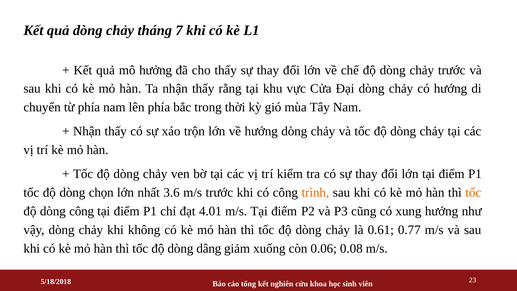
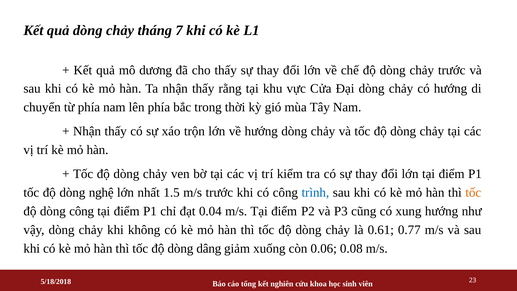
hưởng: hưởng -> dương
chọn: chọn -> nghệ
3.6: 3.6 -> 1.5
trình colour: orange -> blue
4.01: 4.01 -> 0.04
